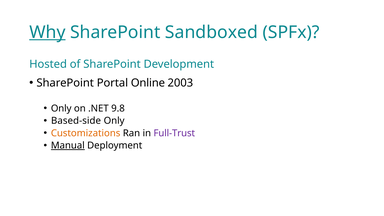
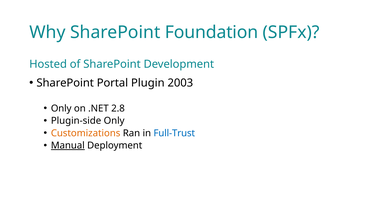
Why underline: present -> none
Sandboxed: Sandboxed -> Foundation
Online: Online -> Plugin
9.8: 9.8 -> 2.8
Based-side: Based-side -> Plugin-side
Full-Trust colour: purple -> blue
